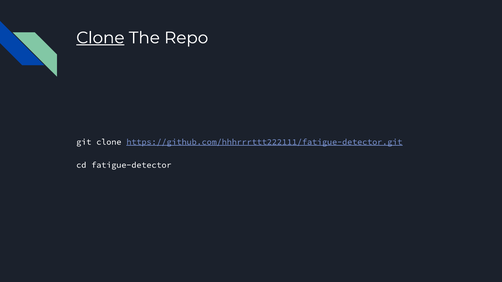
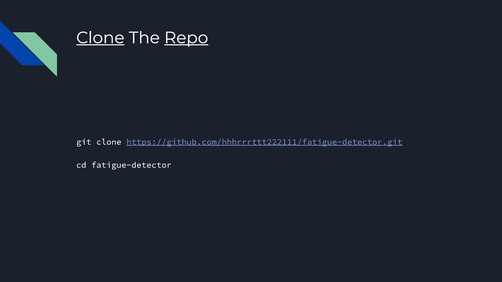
Repo underline: none -> present
